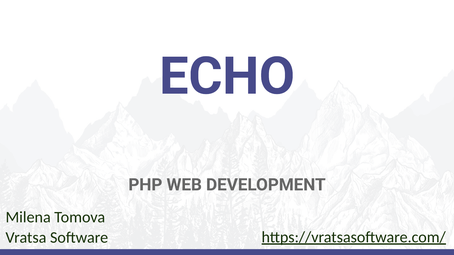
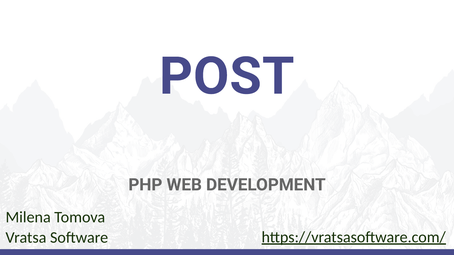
ECHO: ECHO -> POST
